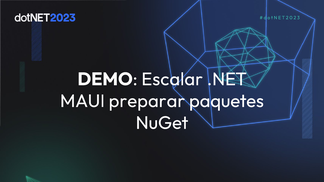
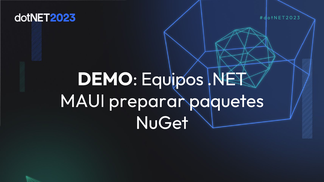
Escalar: Escalar -> Equipos
